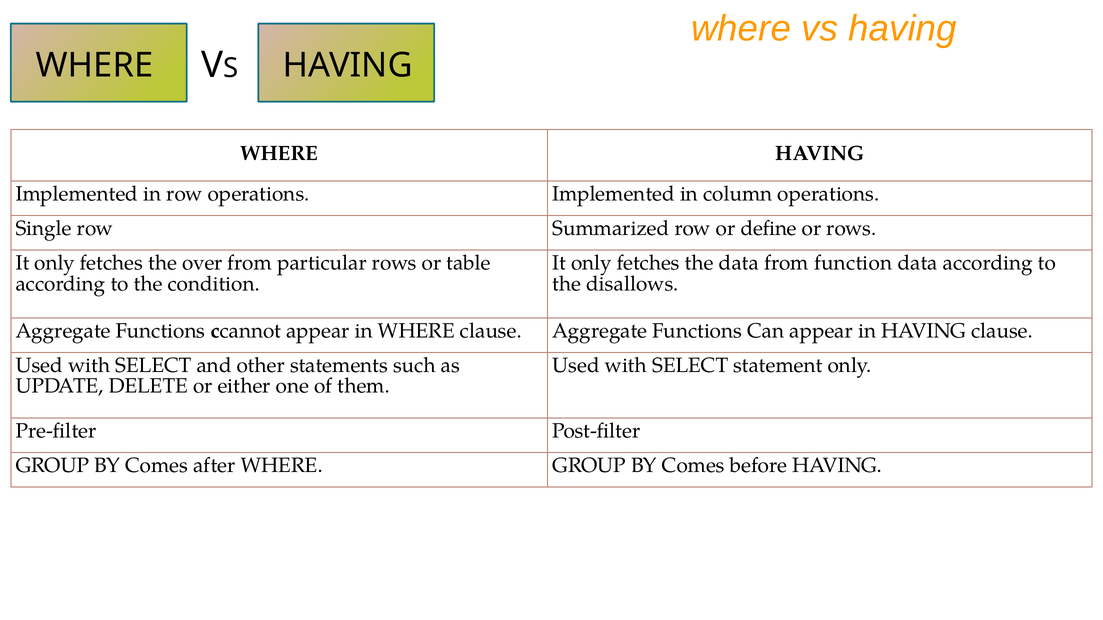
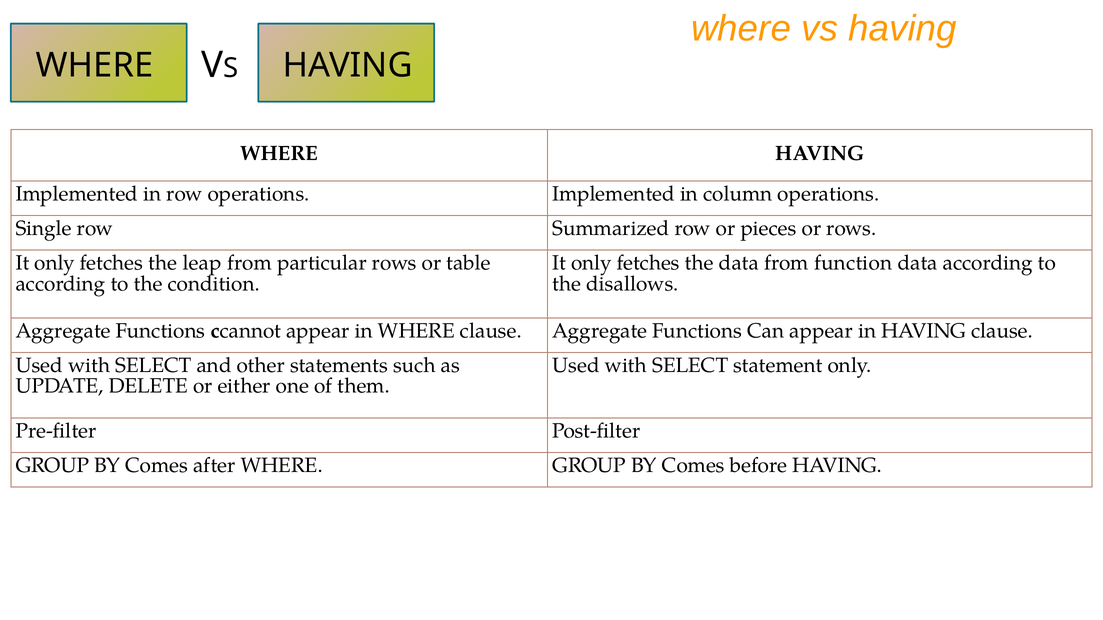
define: define -> pieces
over: over -> leap
